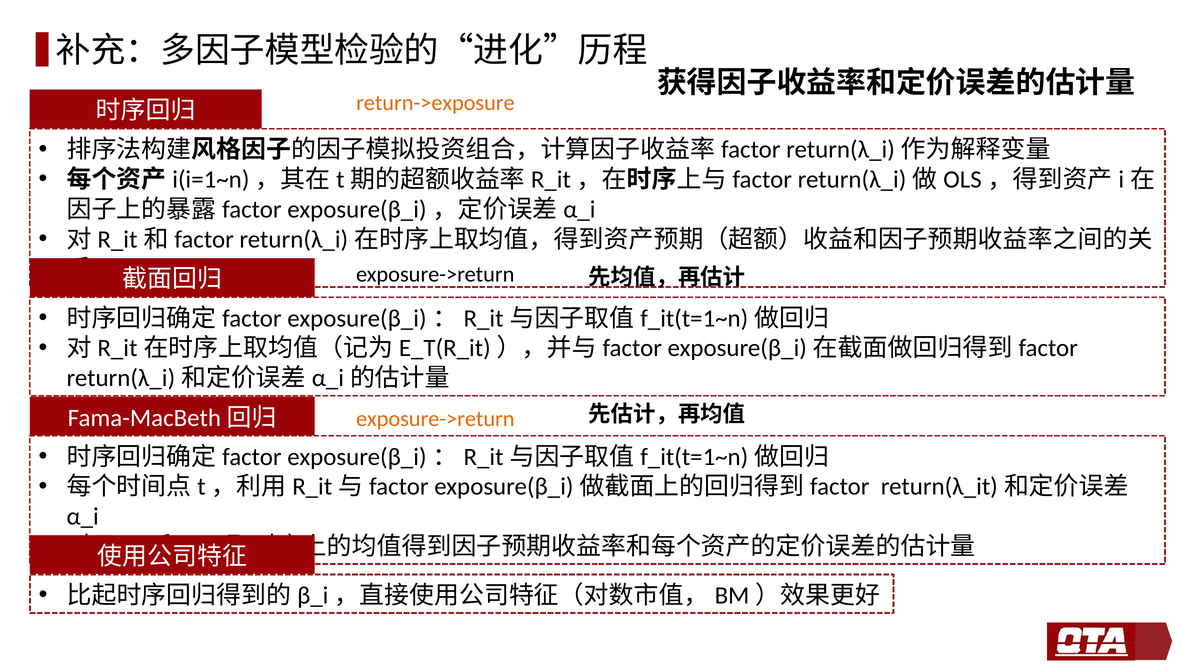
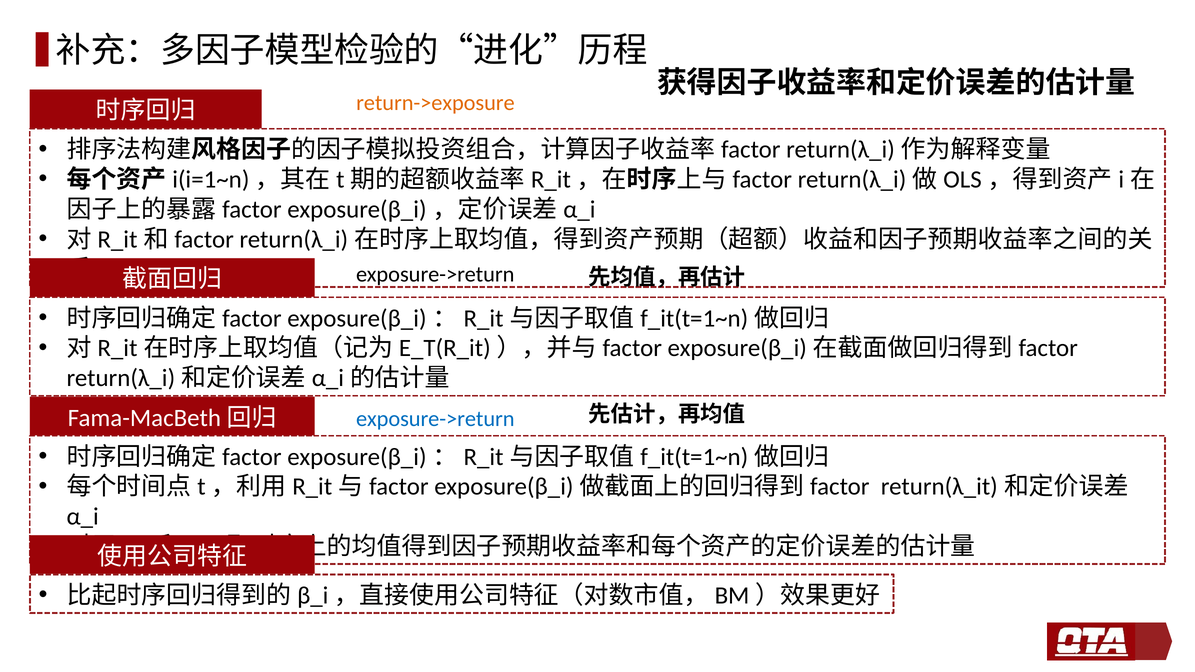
exposure->return at (435, 419) colour: orange -> blue
